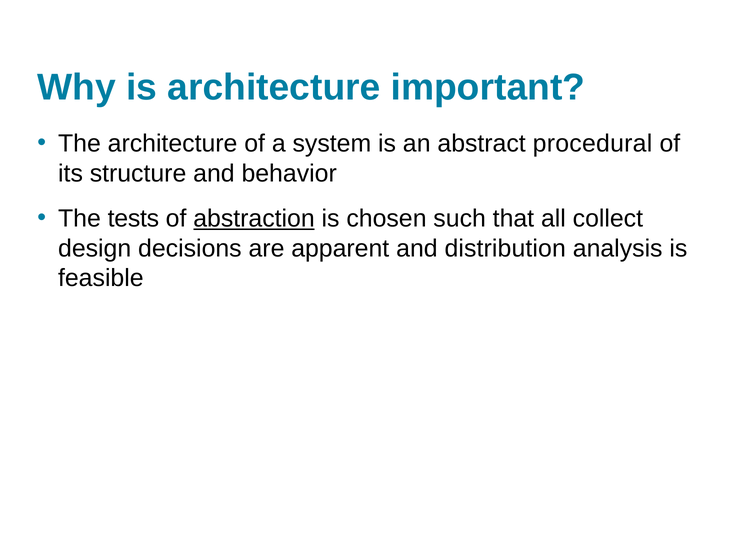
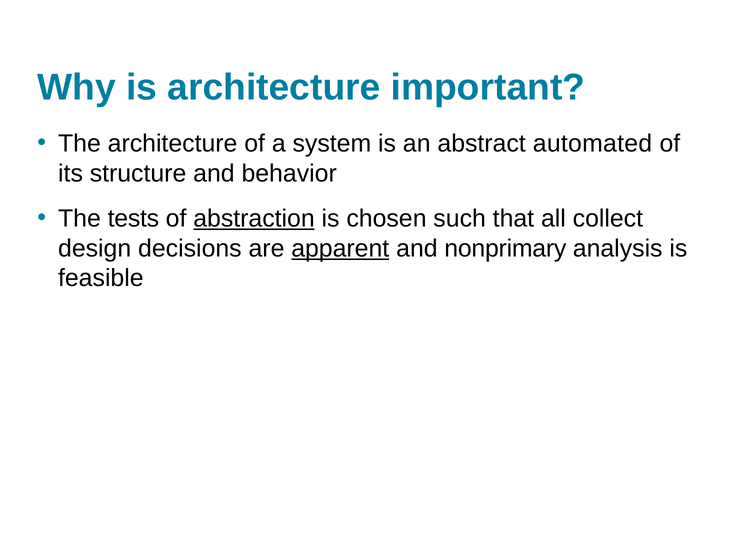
procedural: procedural -> automated
apparent underline: none -> present
distribution: distribution -> nonprimary
